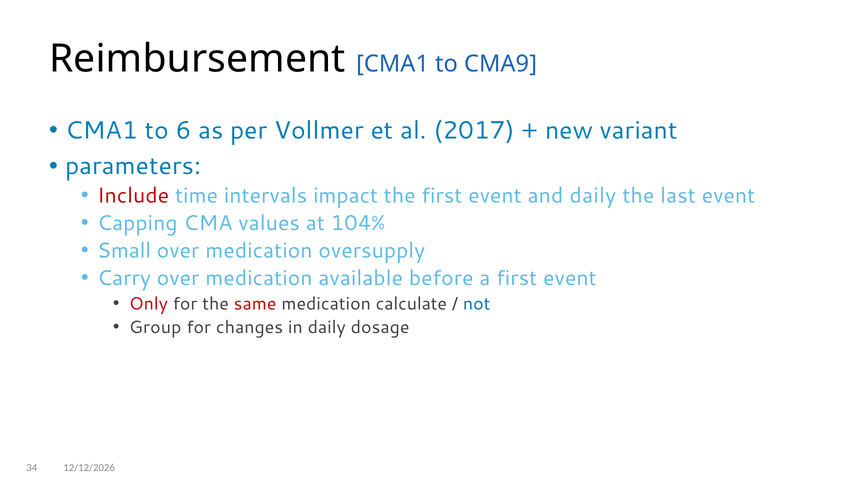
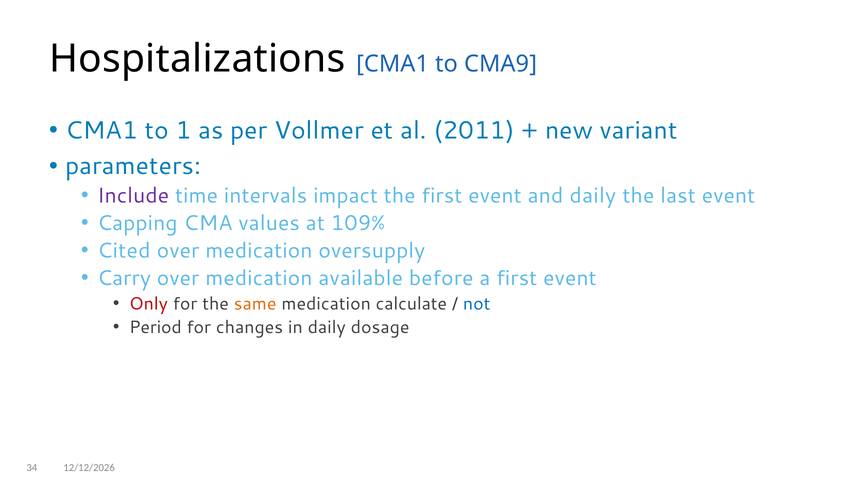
Reimbursement: Reimbursement -> Hospitalizations
6: 6 -> 1
2017: 2017 -> 2011
Include colour: red -> purple
104%: 104% -> 109%
Small: Small -> Cited
same colour: red -> orange
Group: Group -> Period
